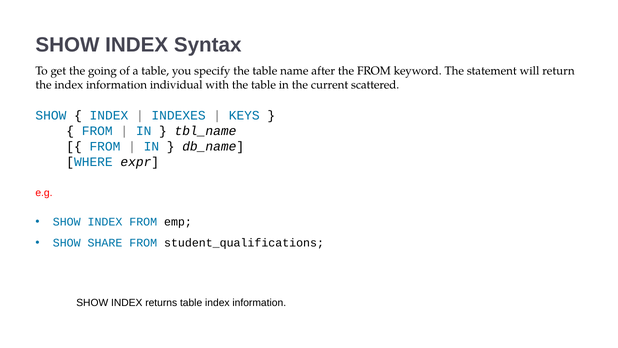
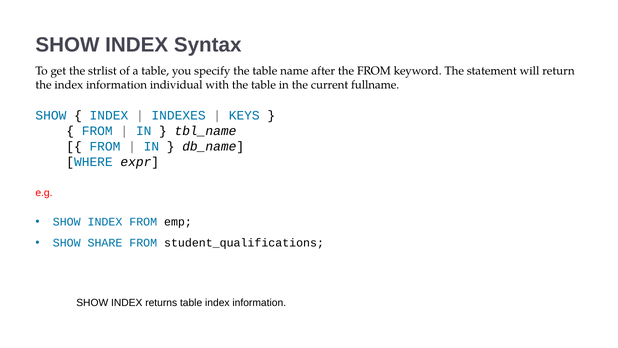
going: going -> strlist
scattered: scattered -> fullname
